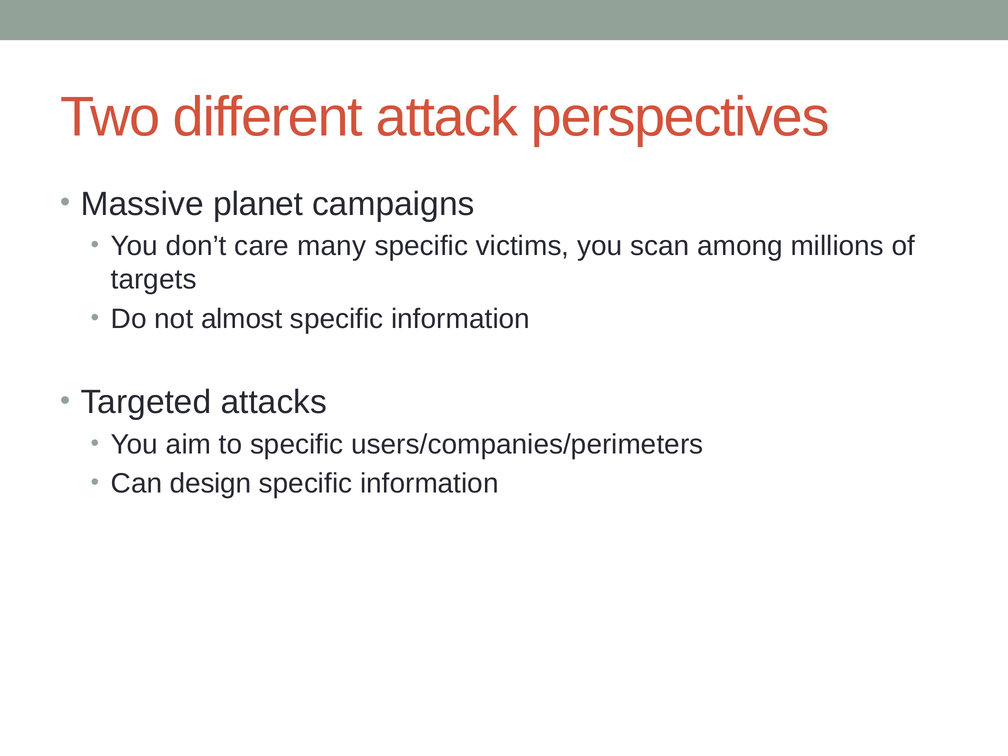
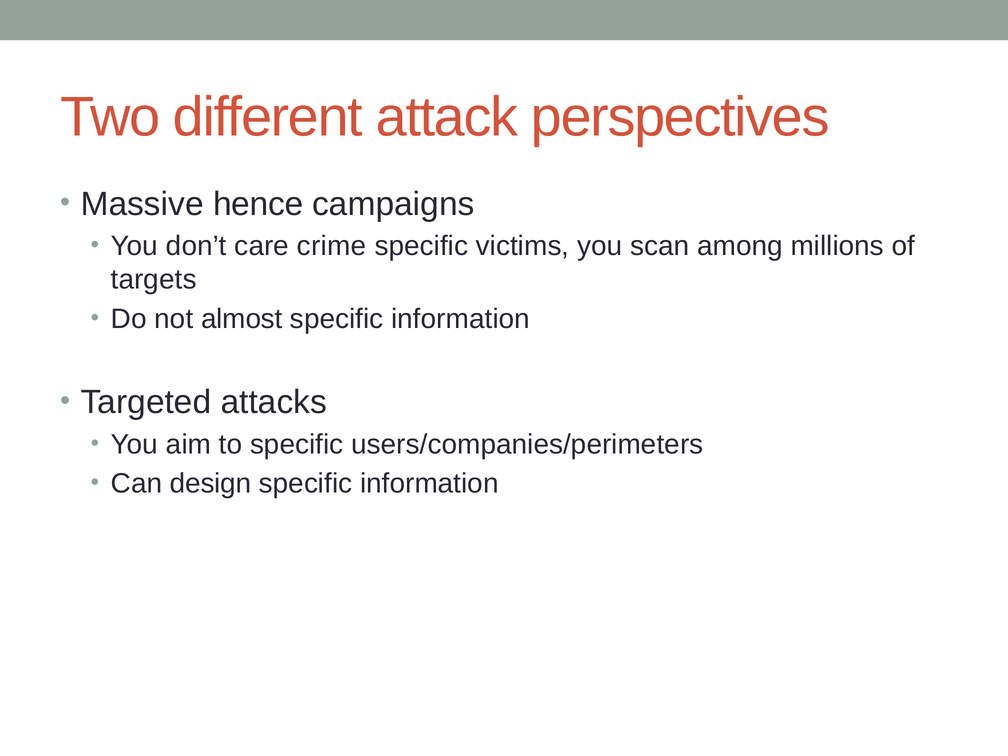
planet: planet -> hence
many: many -> crime
